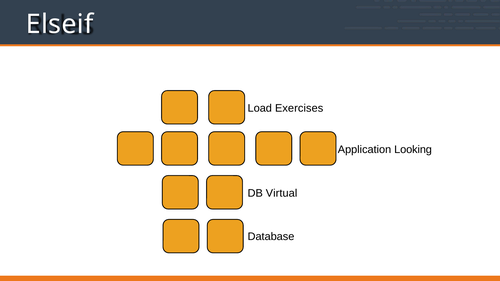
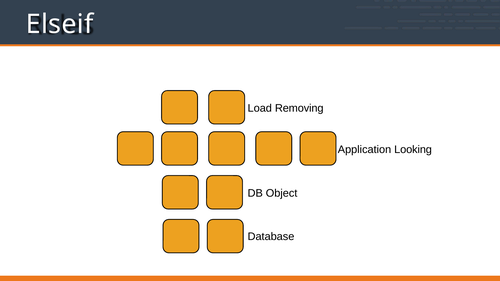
Exercises: Exercises -> Removing
Virtual: Virtual -> Object
